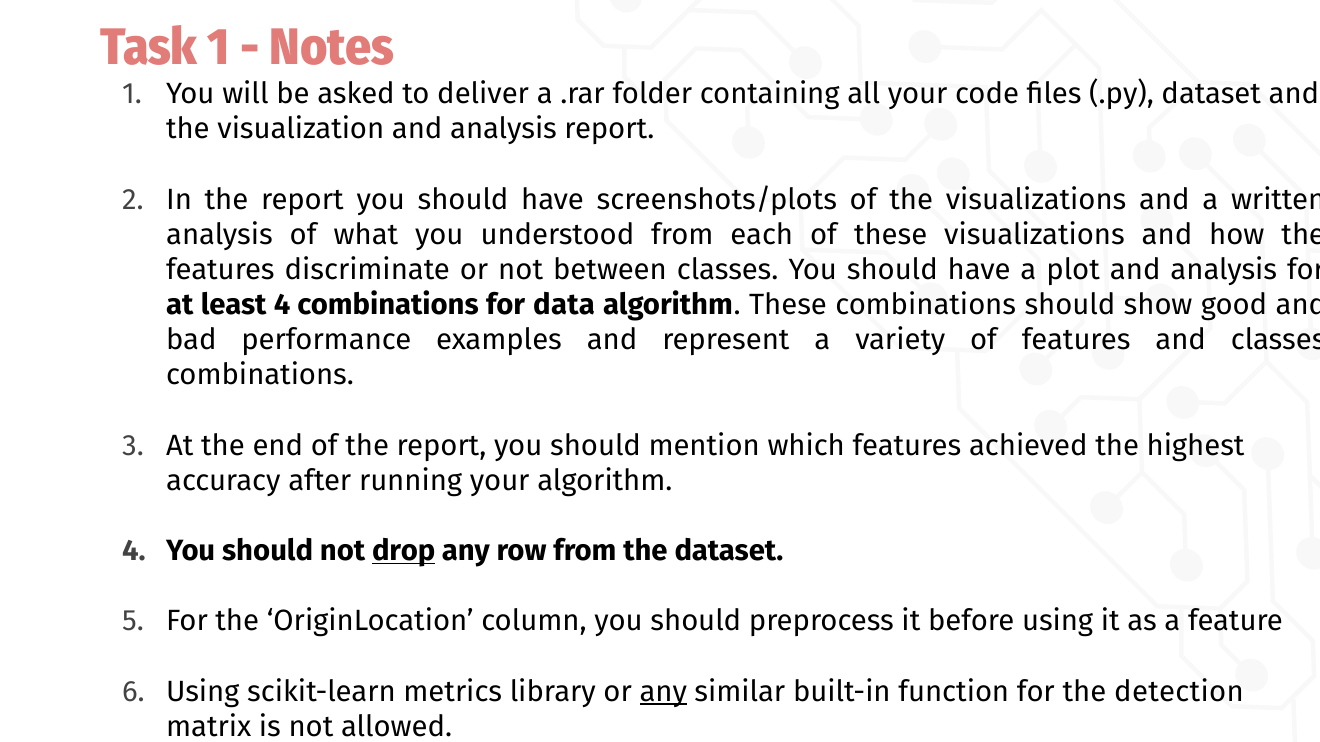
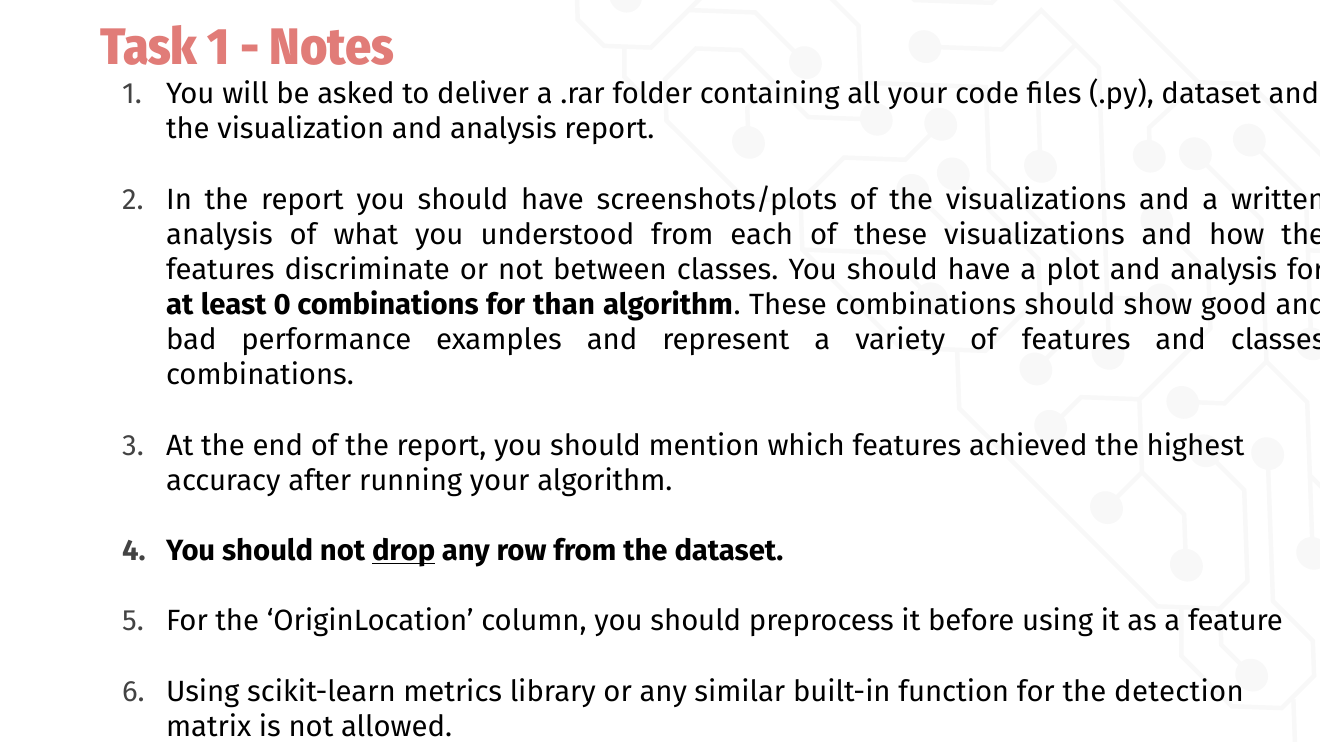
least 4: 4 -> 0
data: data -> than
any at (663, 692) underline: present -> none
